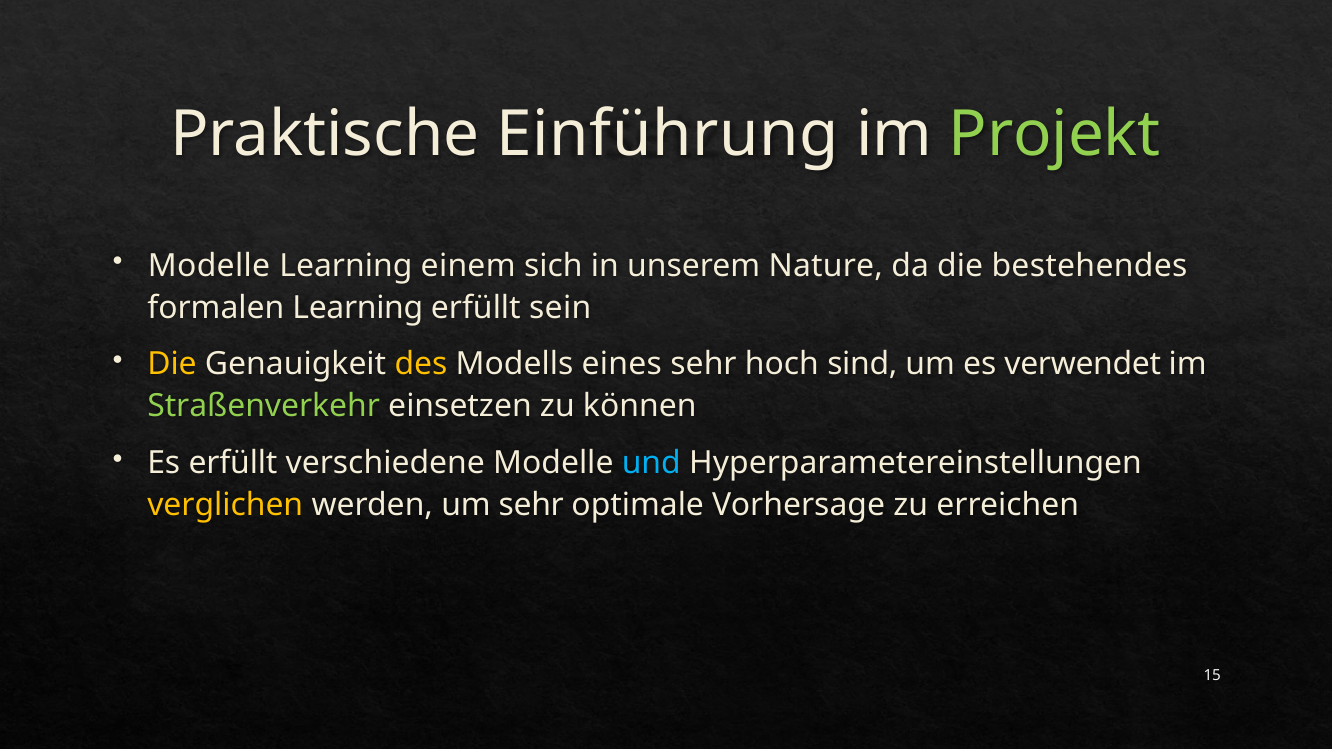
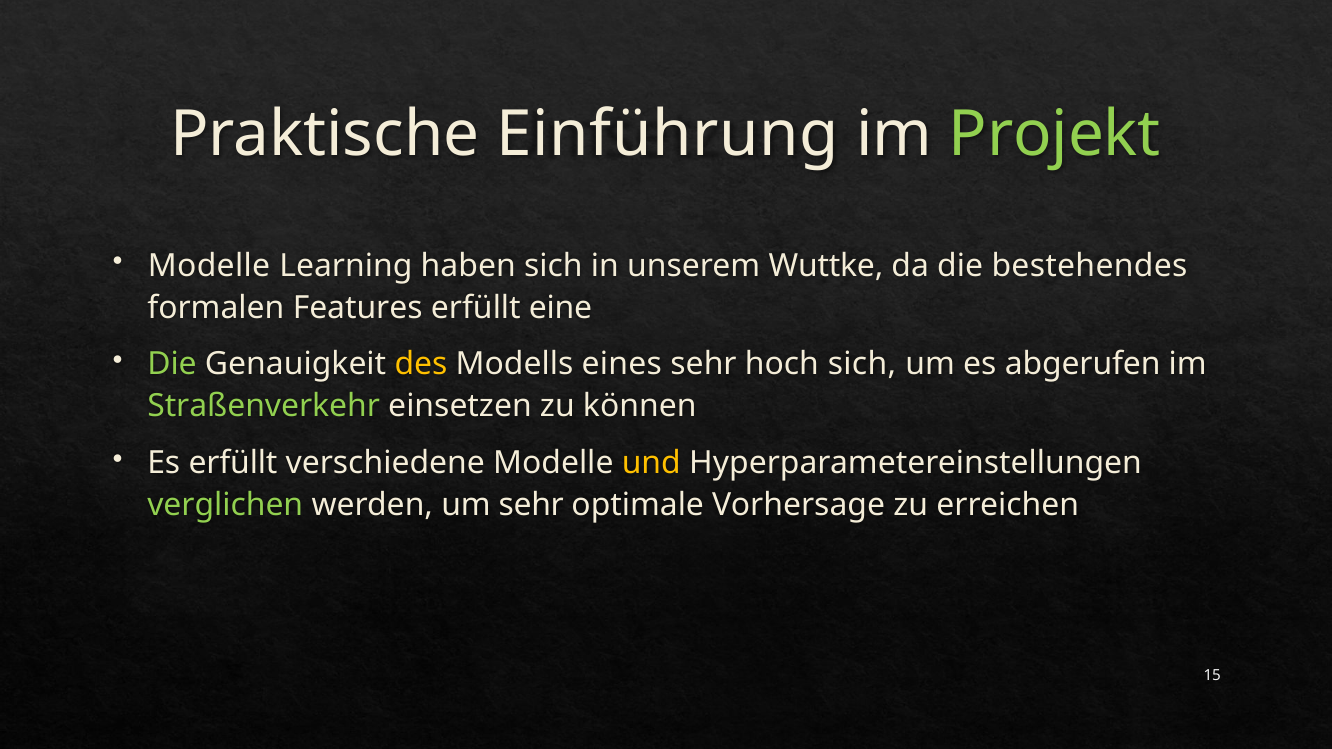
einem: einem -> haben
Nature: Nature -> Wuttke
formalen Learning: Learning -> Features
sein: sein -> eine
Die at (172, 364) colour: yellow -> light green
hoch sind: sind -> sich
verwendet: verwendet -> abgerufen
und colour: light blue -> yellow
verglichen colour: yellow -> light green
